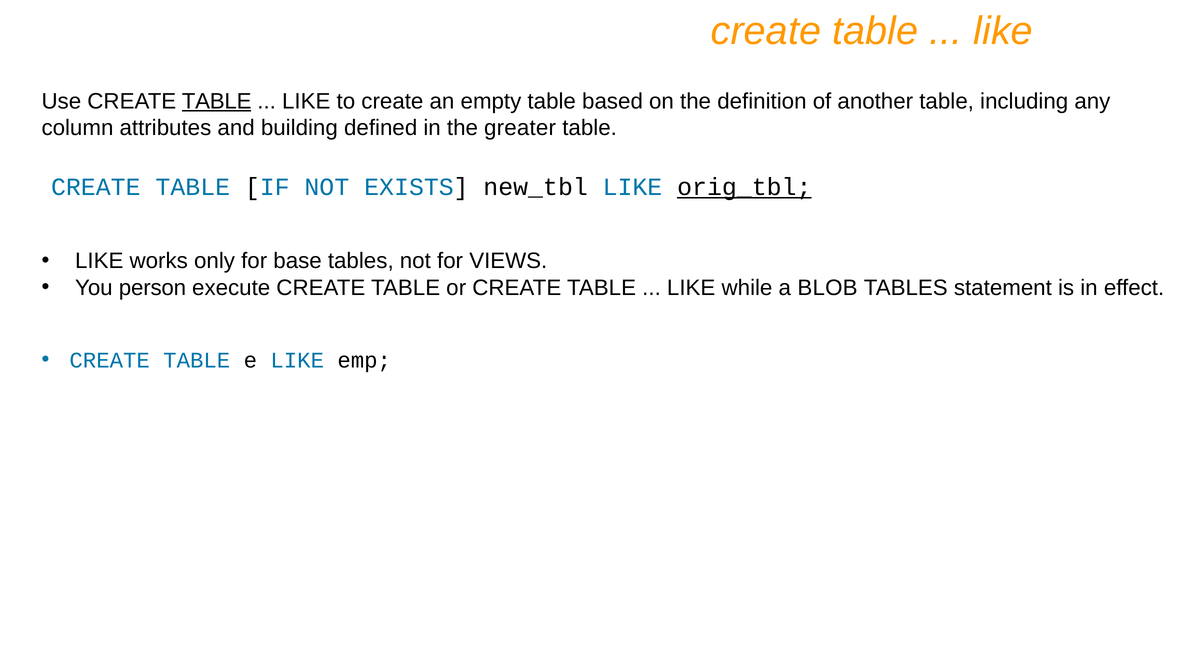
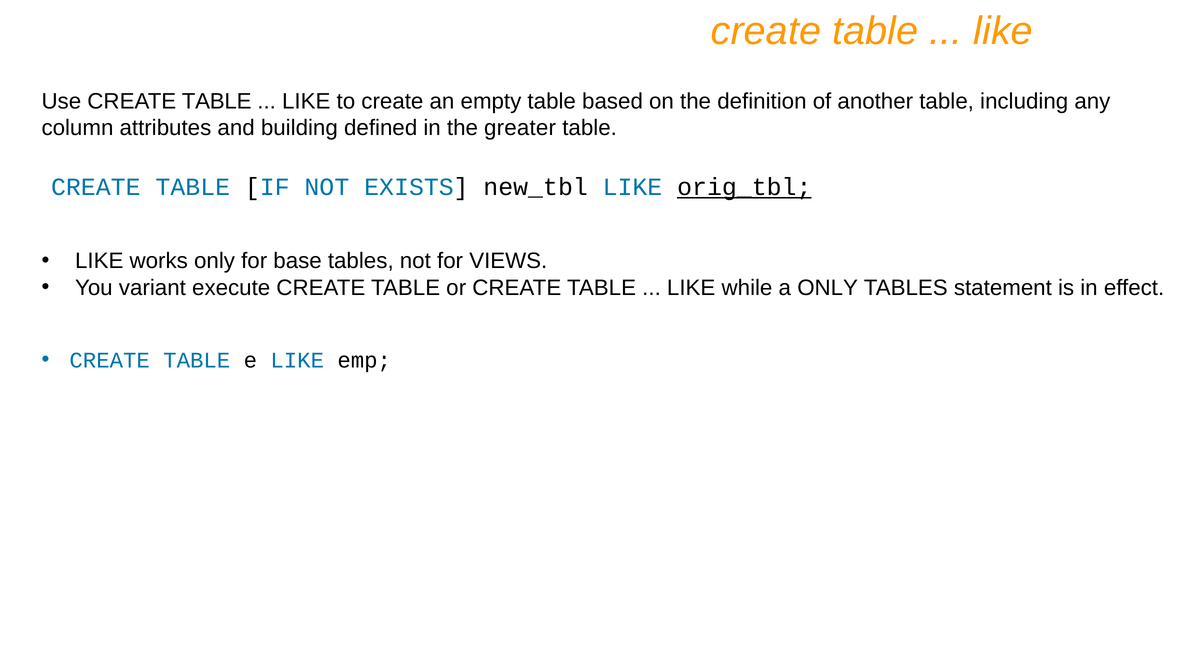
TABLE at (217, 101) underline: present -> none
person: person -> variant
a BLOB: BLOB -> ONLY
